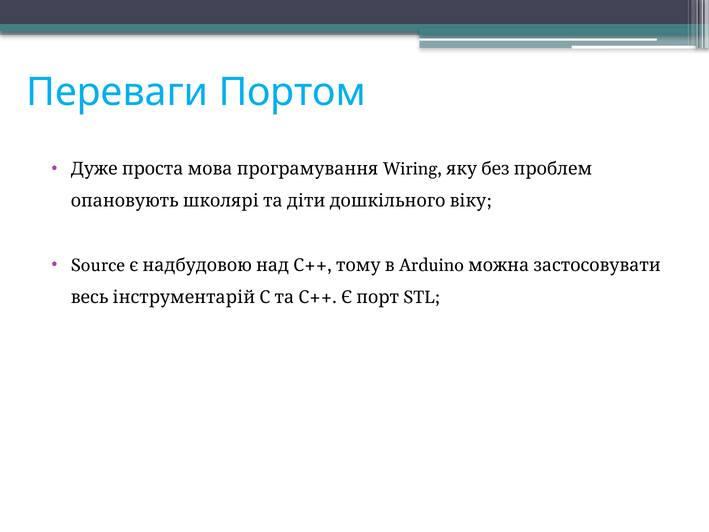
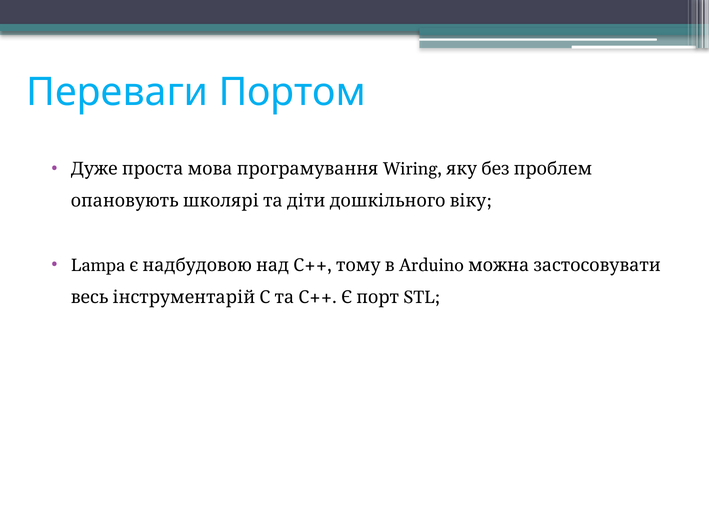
Source: Source -> Lampa
